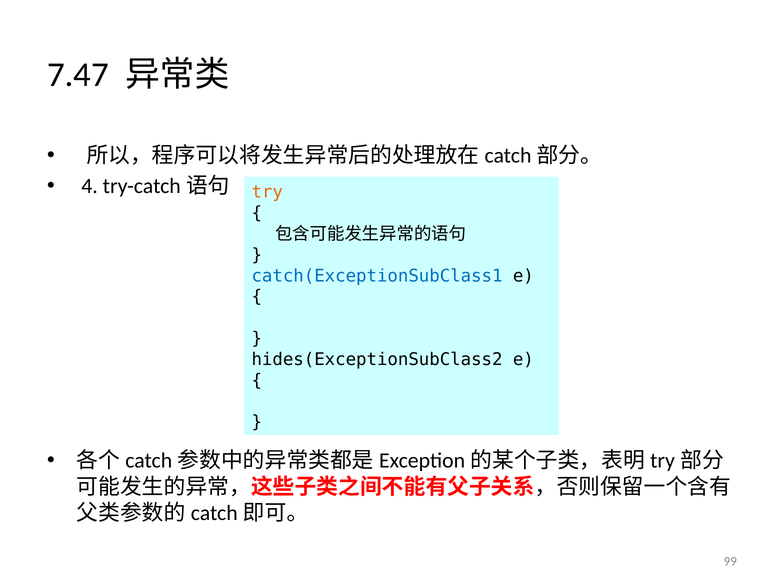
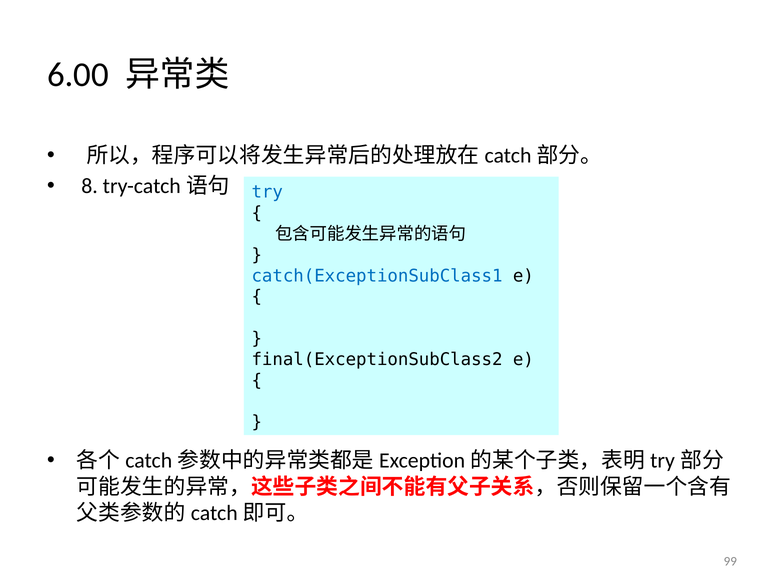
7.47: 7.47 -> 6.00
4: 4 -> 8
try colour: orange -> blue
hides(ExceptionSubClass2: hides(ExceptionSubClass2 -> final(ExceptionSubClass2
